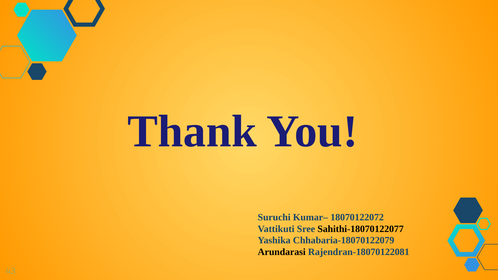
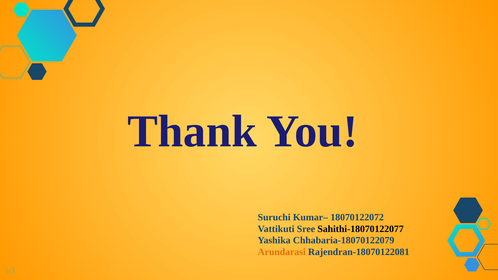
Arundarasi colour: black -> orange
